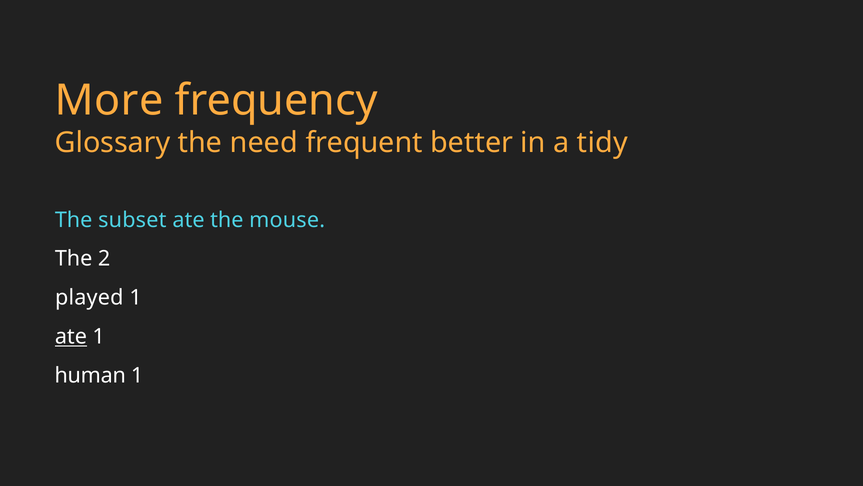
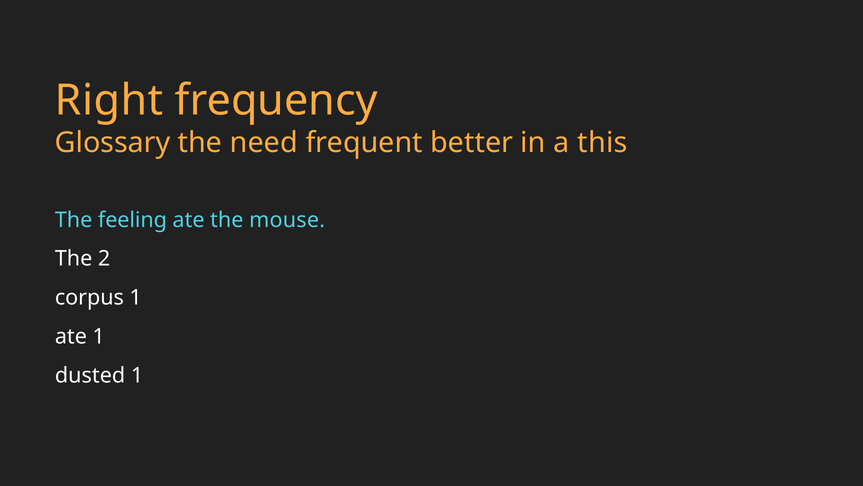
More: More -> Right
tidy: tidy -> this
subset: subset -> feeling
played: played -> corpus
ate at (71, 336) underline: present -> none
human: human -> dusted
